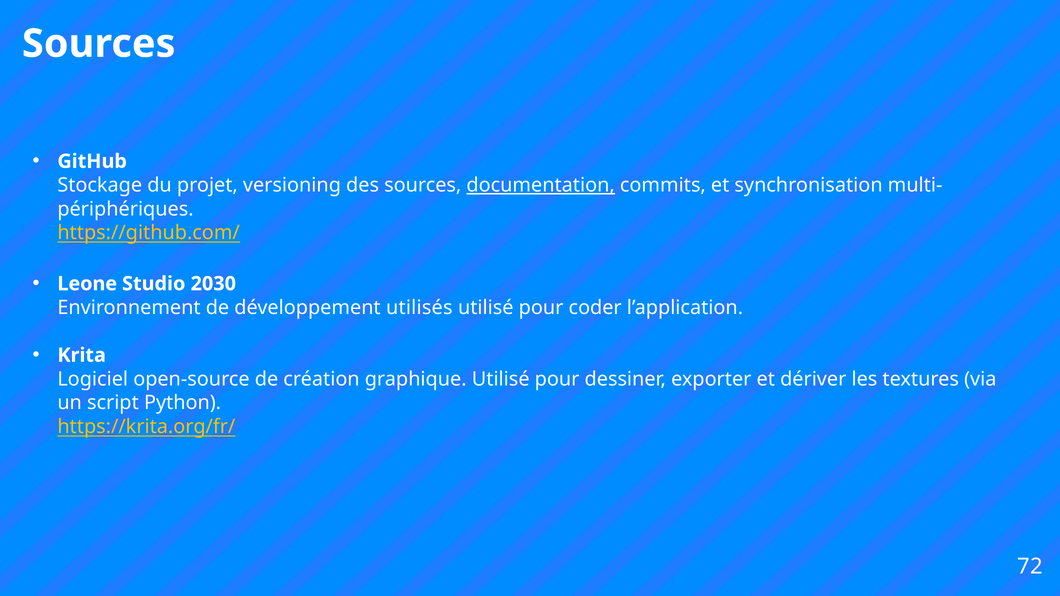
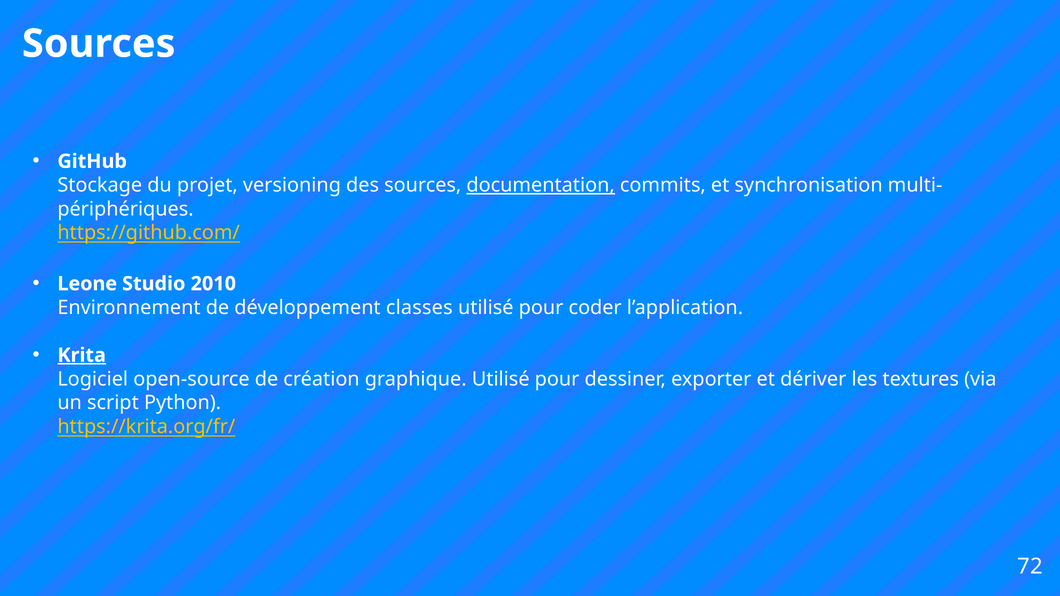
2030: 2030 -> 2010
utilisés: utilisés -> classes
Krita underline: none -> present
